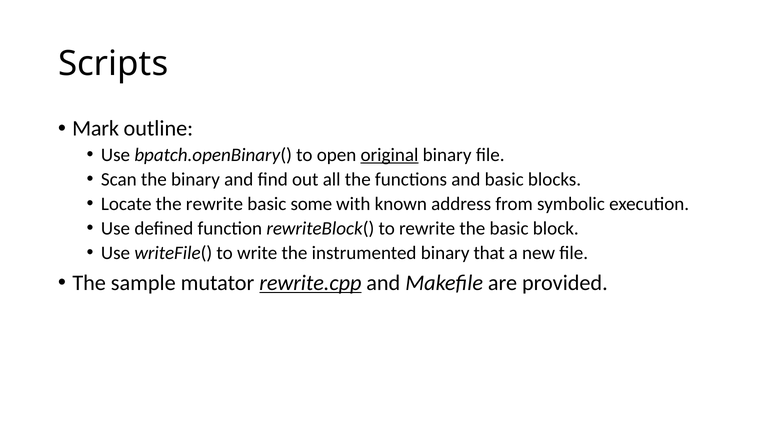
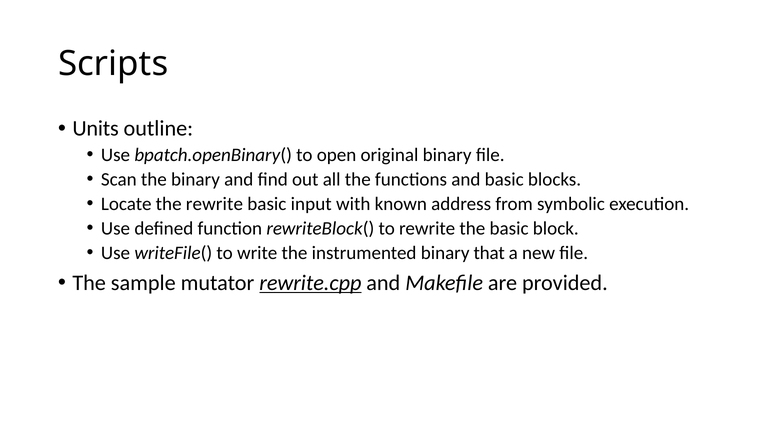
Mark: Mark -> Units
original underline: present -> none
some: some -> input
